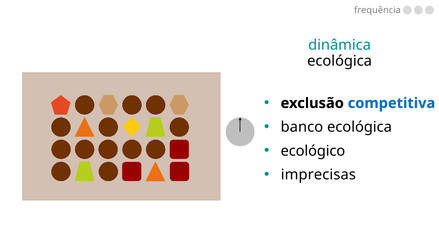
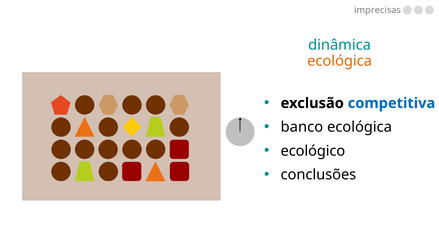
frequência: frequência -> imprecisas
ecológica at (340, 61) colour: black -> orange
imprecisas: imprecisas -> conclusões
